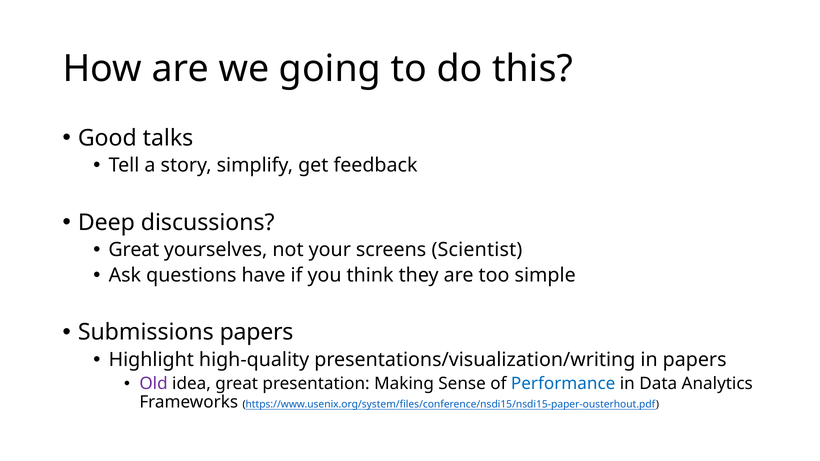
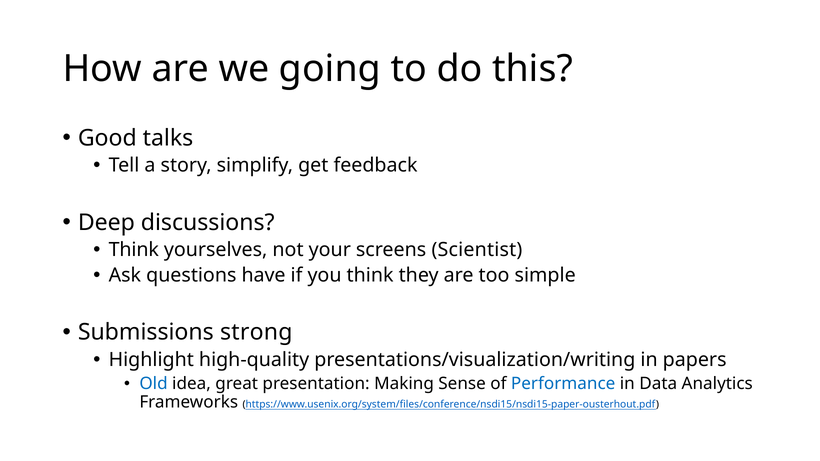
Great at (134, 250): Great -> Think
Submissions papers: papers -> strong
Old colour: purple -> blue
